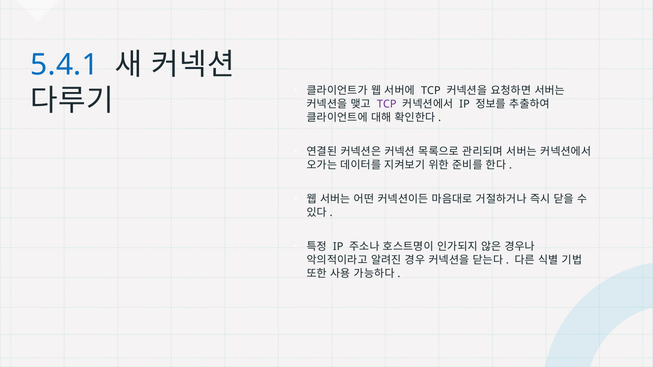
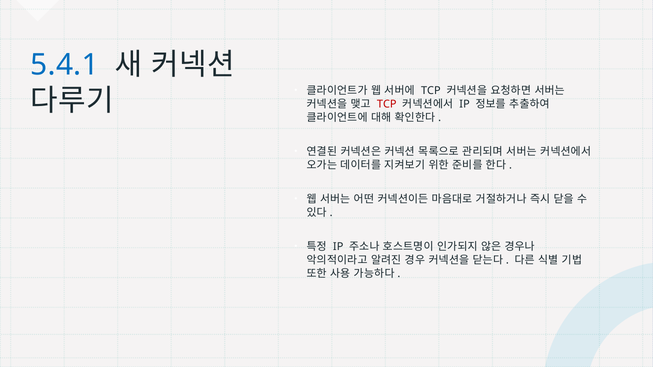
TCP at (387, 104) colour: purple -> red
